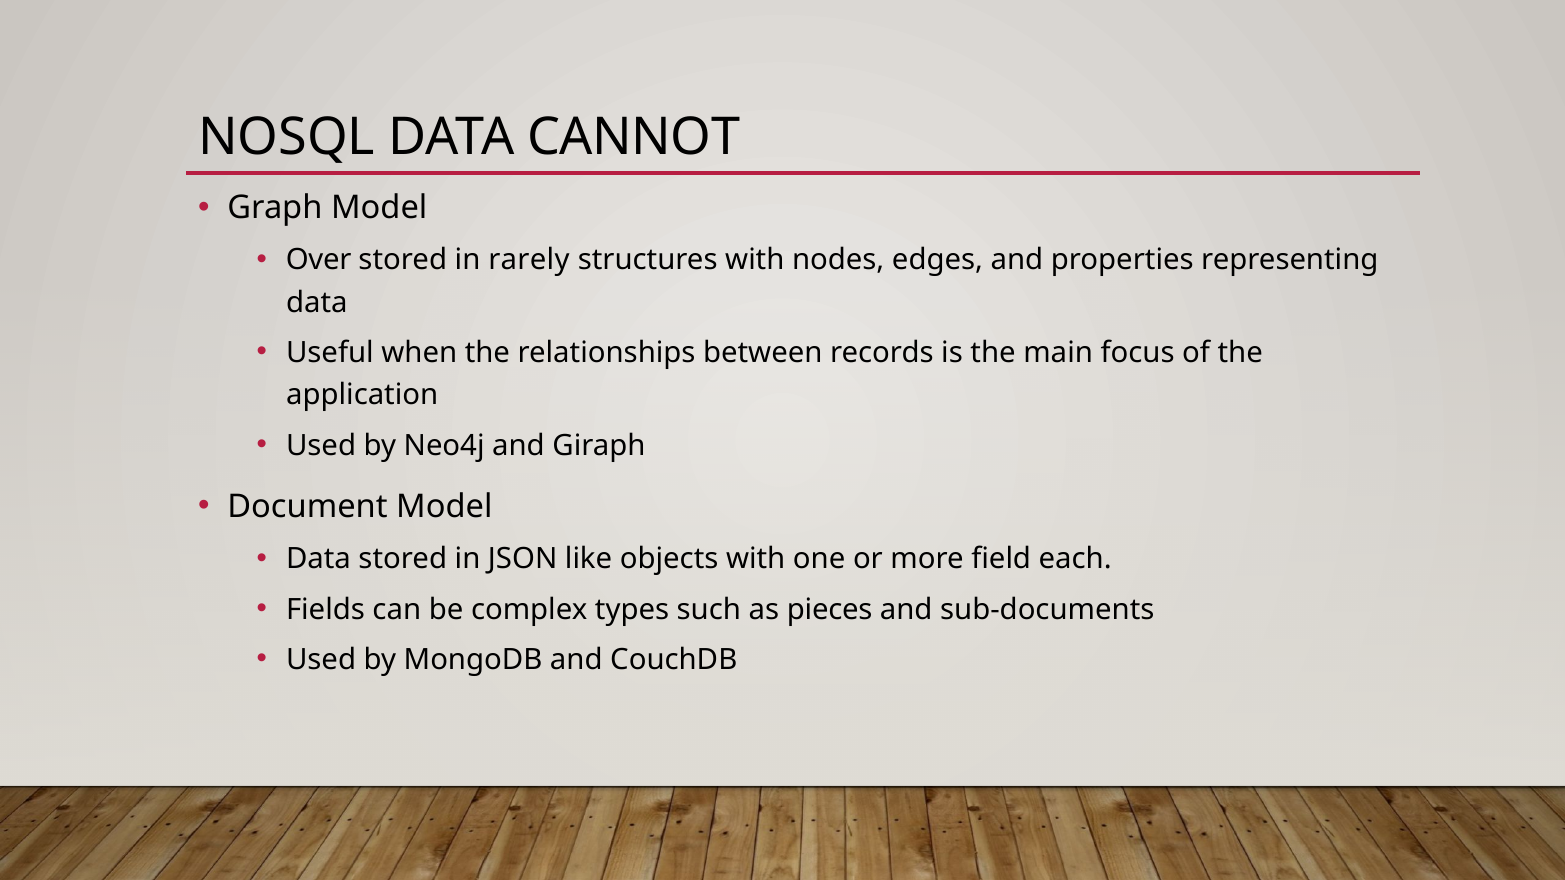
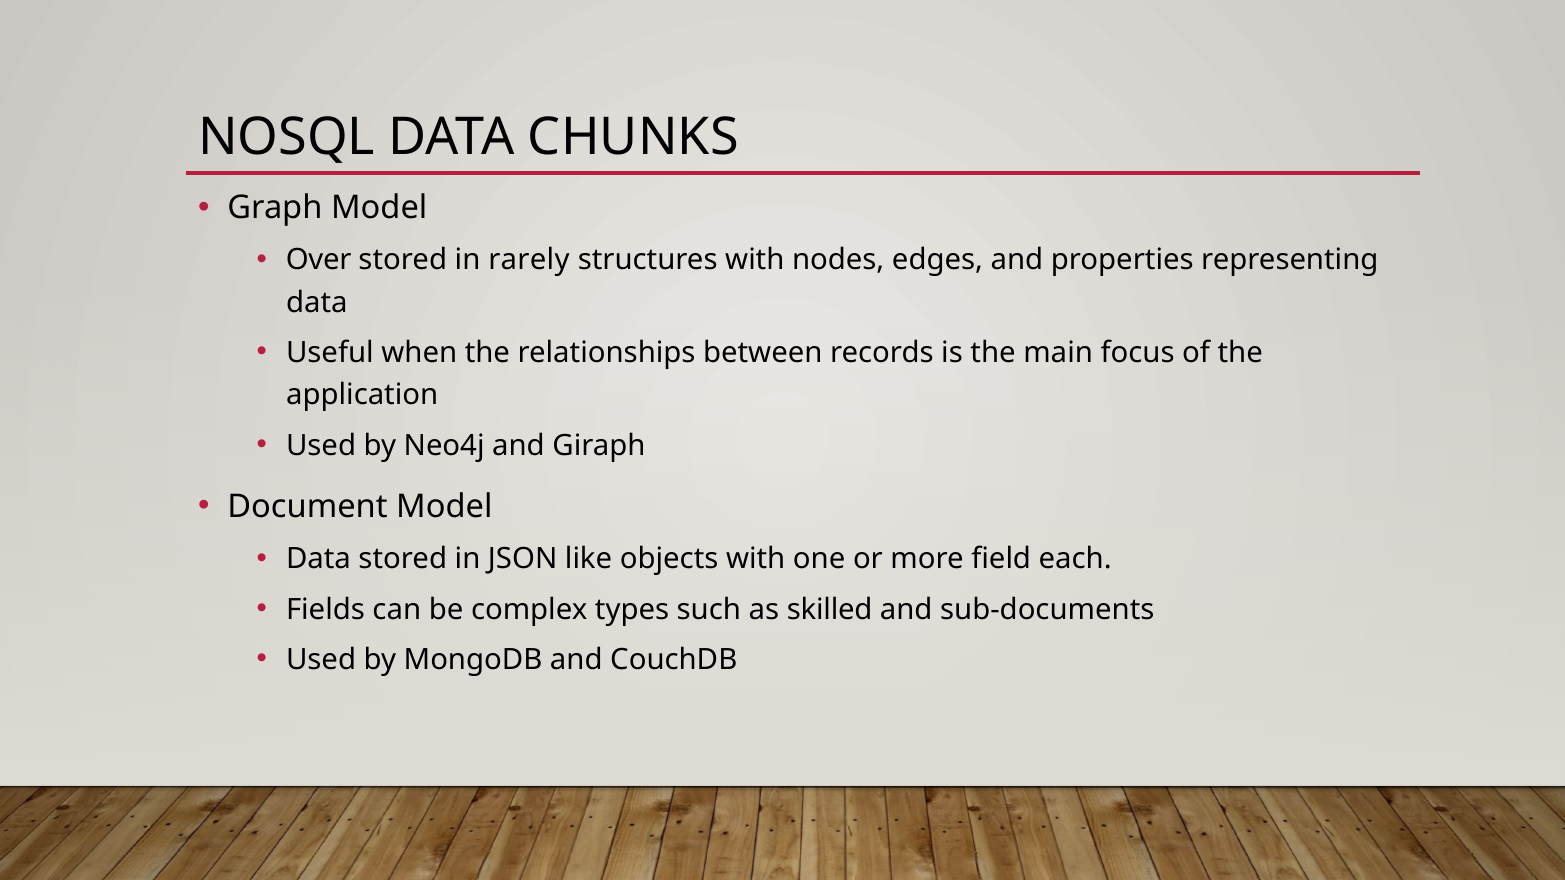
CANNOT: CANNOT -> CHUNKS
pieces: pieces -> skilled
